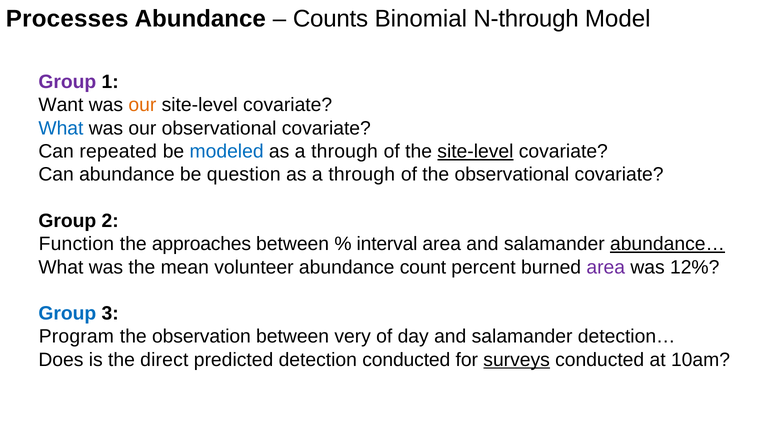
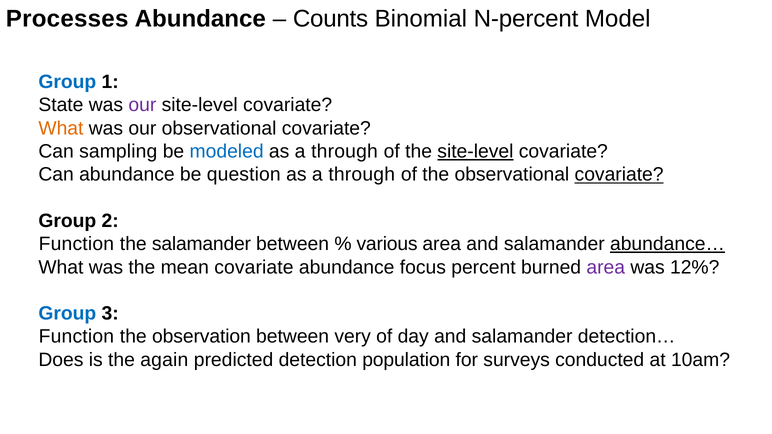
N-through: N-through -> N-percent
Group at (67, 82) colour: purple -> blue
Want: Want -> State
our at (142, 105) colour: orange -> purple
What at (61, 128) colour: blue -> orange
repeated: repeated -> sampling
covariate at (619, 175) underline: none -> present
the approaches: approaches -> salamander
interval: interval -> various
mean volunteer: volunteer -> covariate
count: count -> focus
Program at (76, 337): Program -> Function
direct: direct -> again
detection conducted: conducted -> population
surveys underline: present -> none
